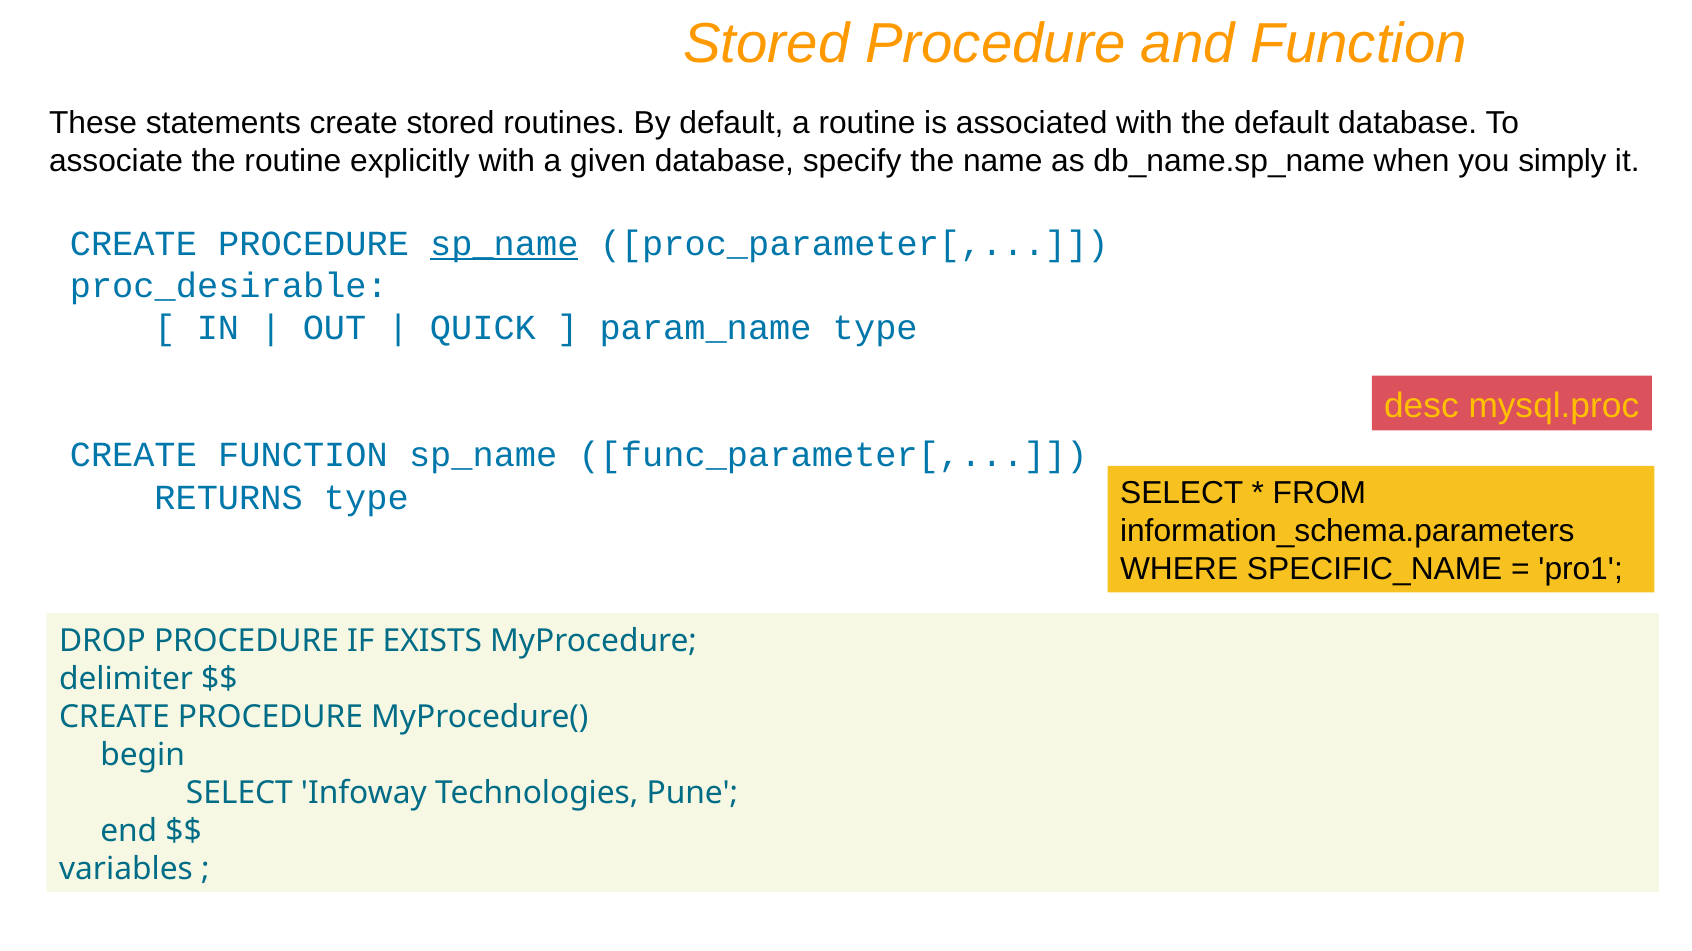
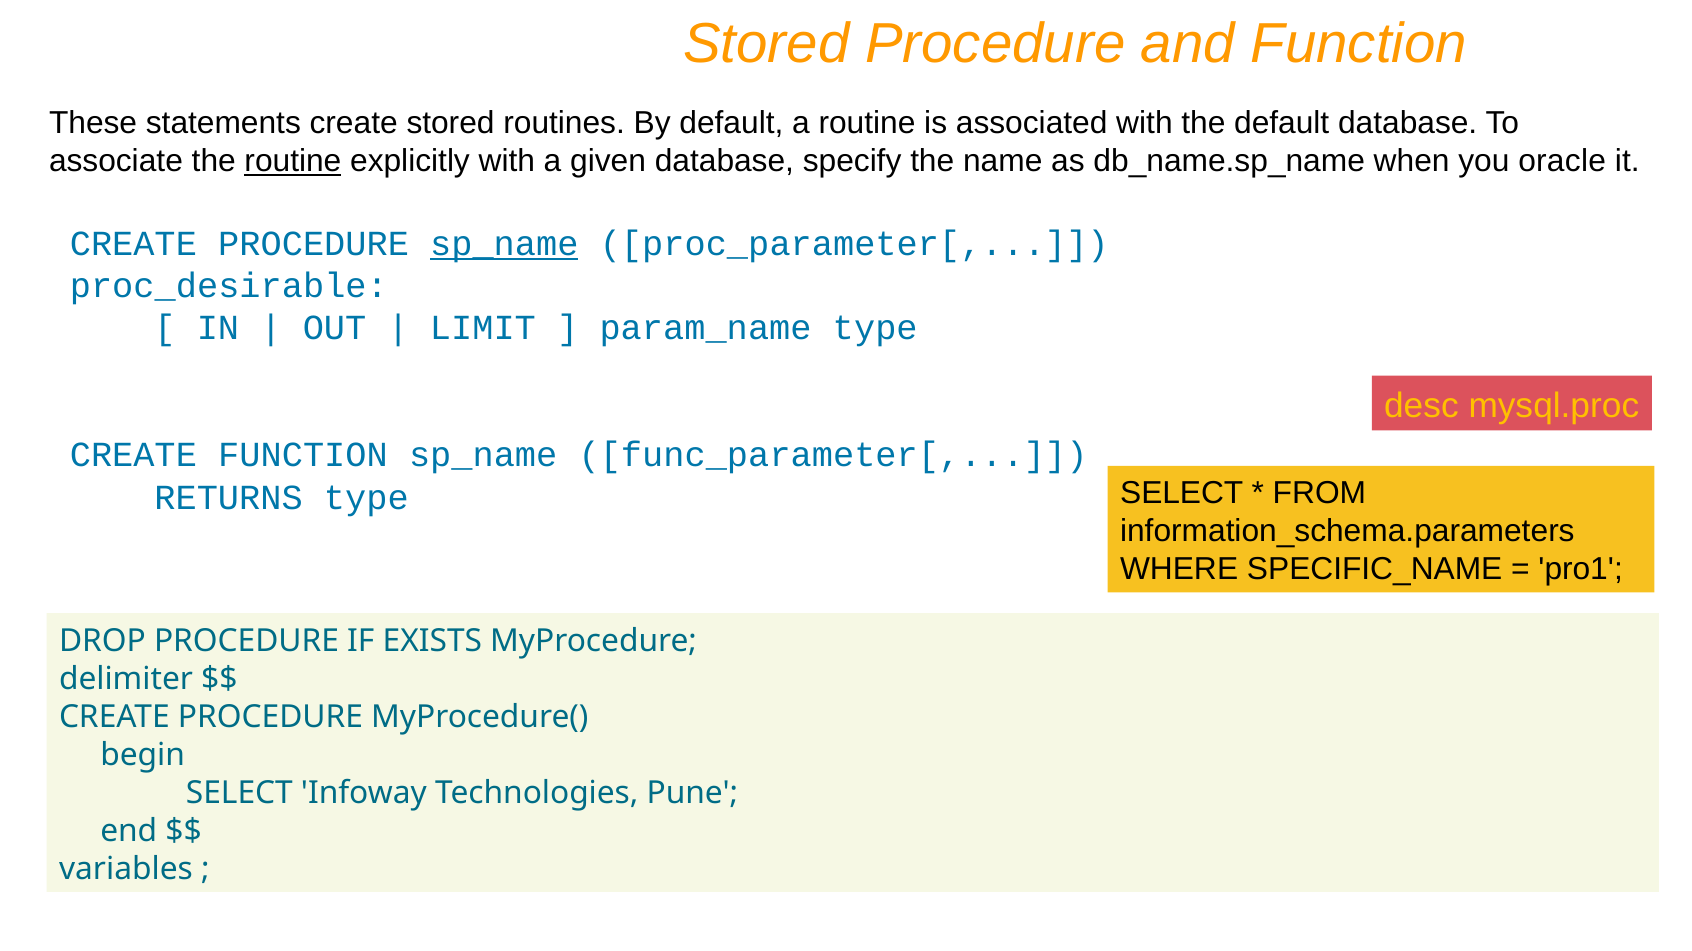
routine at (293, 162) underline: none -> present
simply: simply -> oracle
QUICK: QUICK -> LIMIT
